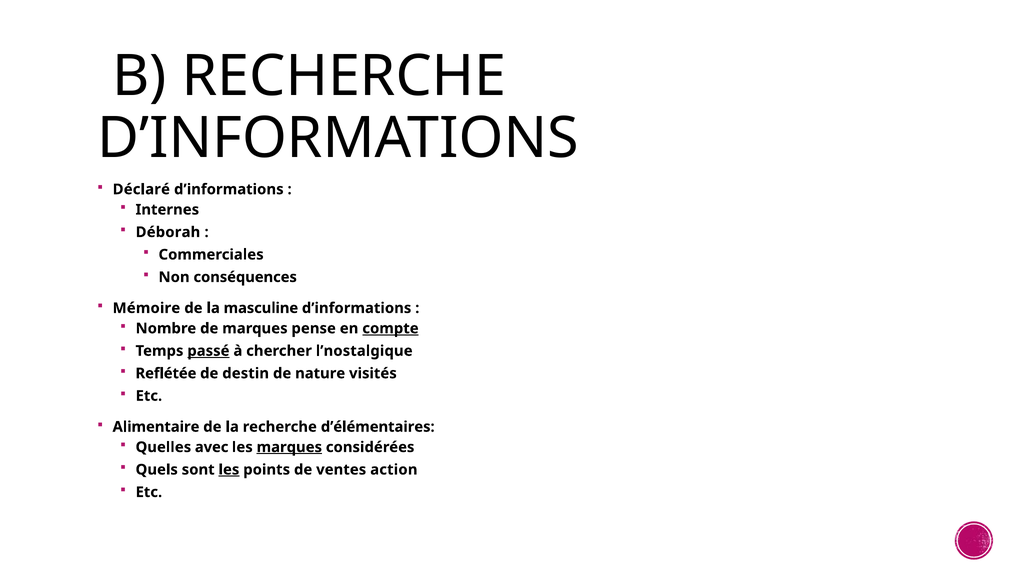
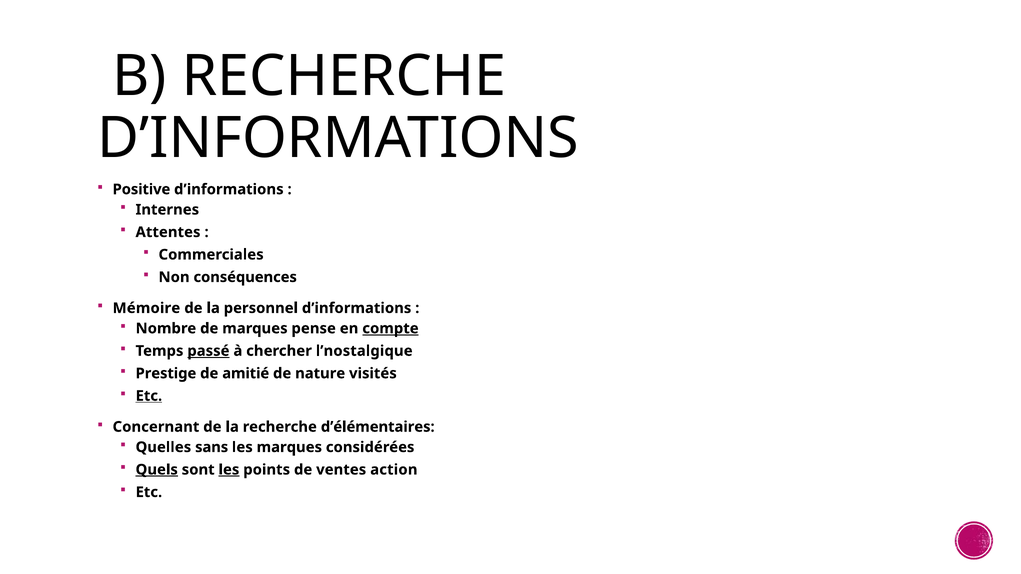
Déclaré: Déclaré -> Positive
Déborah: Déborah -> Attentes
masculine: masculine -> personnel
Reflétée: Reflétée -> Prestige
destin: destin -> amitié
Etc at (149, 396) underline: none -> present
Alimentaire: Alimentaire -> Concernant
avec: avec -> sans
marques at (289, 447) underline: present -> none
Quels underline: none -> present
